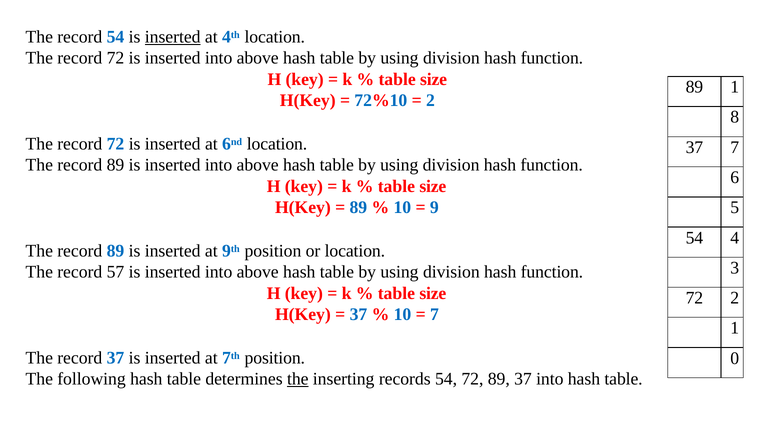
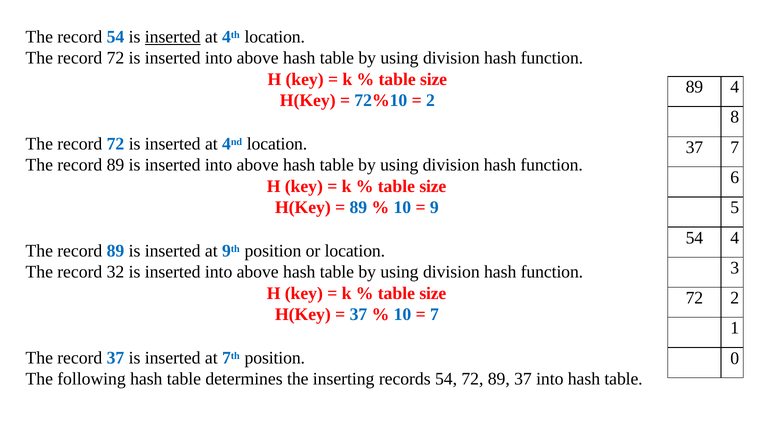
89 1: 1 -> 4
6 at (227, 144): 6 -> 4
57: 57 -> 32
the at (298, 379) underline: present -> none
